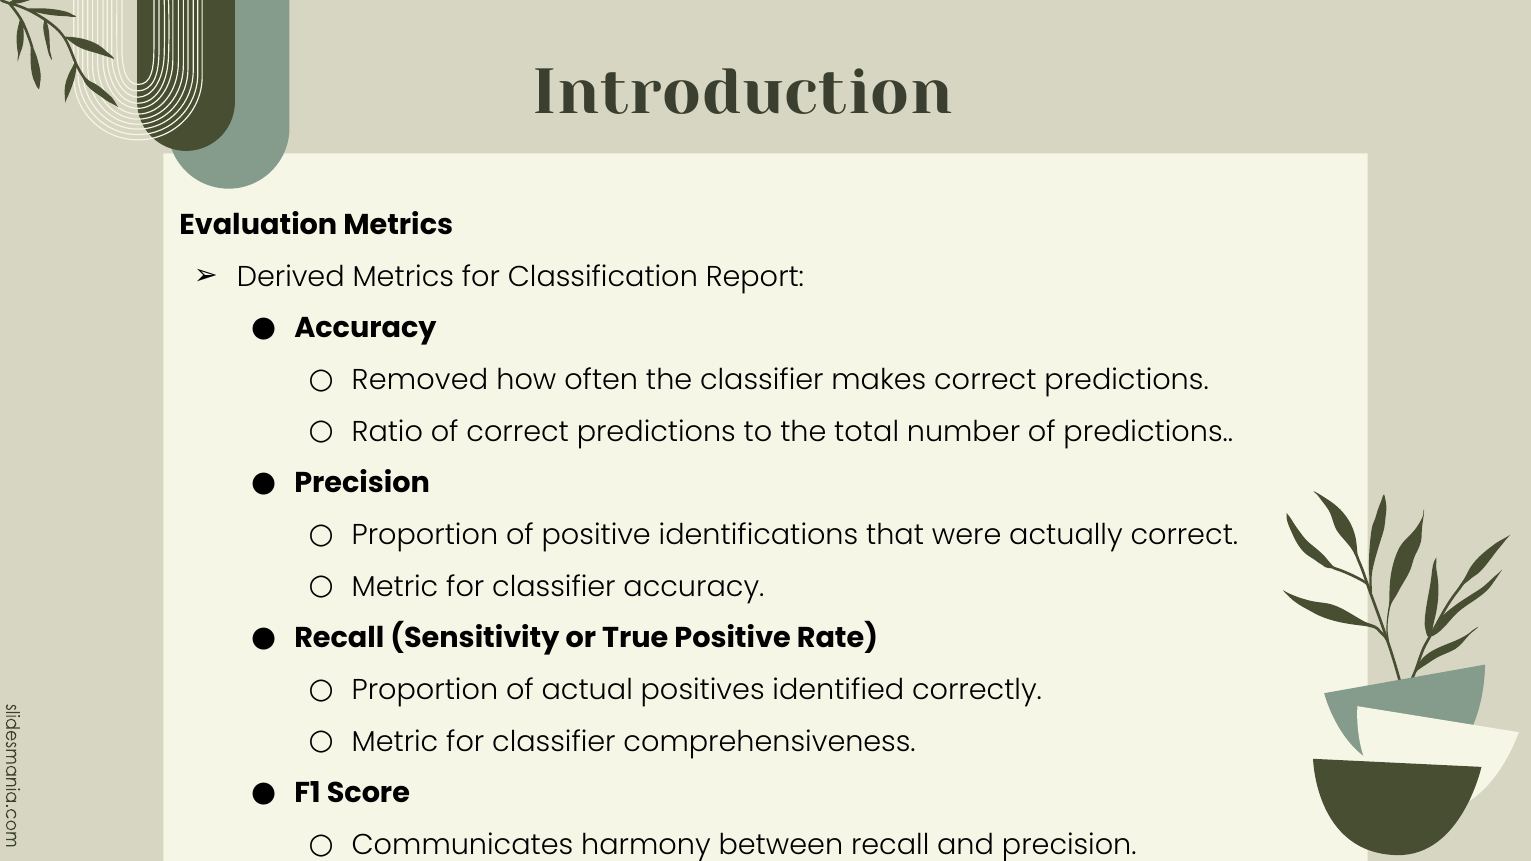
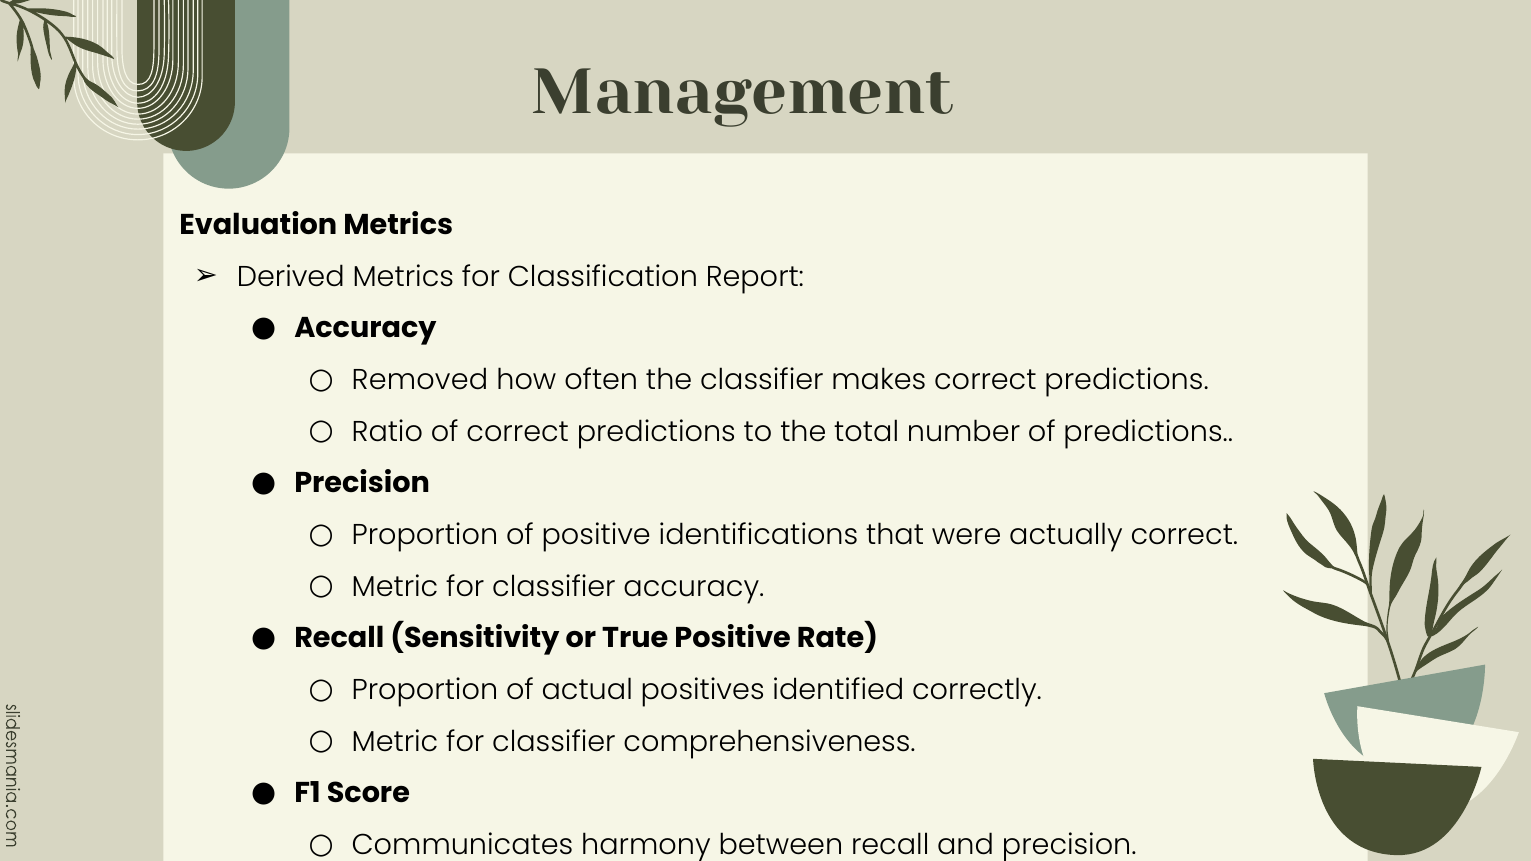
Introduction: Introduction -> Management
